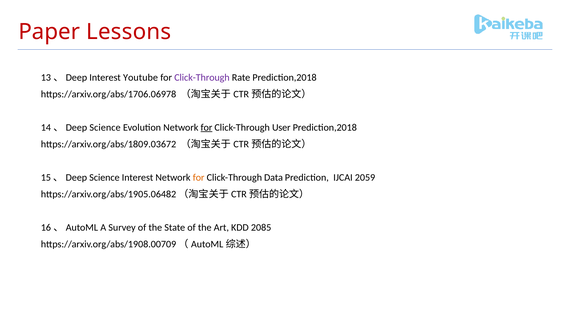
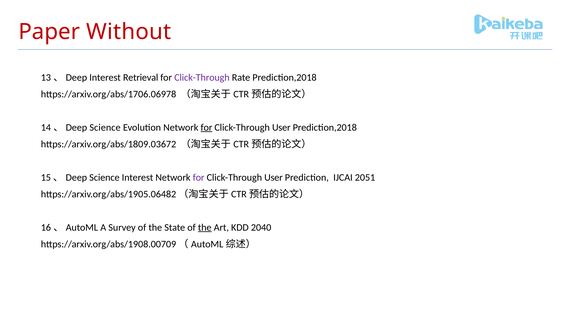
Lessons: Lessons -> Without
Youtube: Youtube -> Retrieval
for at (199, 178) colour: orange -> purple
Data at (274, 178): Data -> User
2059: 2059 -> 2051
the at (205, 228) underline: none -> present
2085: 2085 -> 2040
